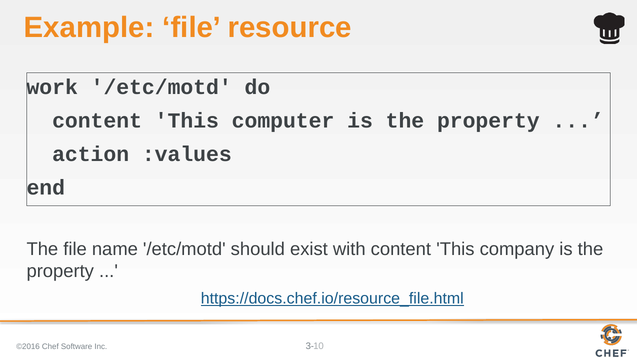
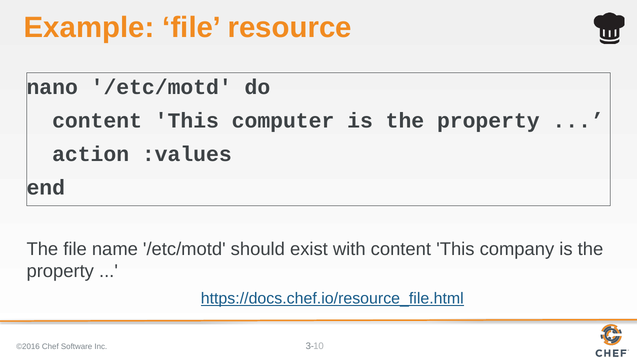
work: work -> nano
